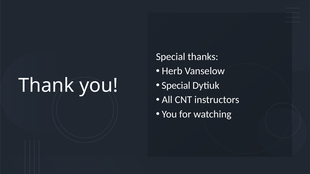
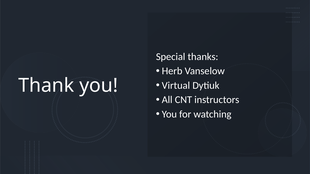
Special at (176, 86): Special -> Virtual
